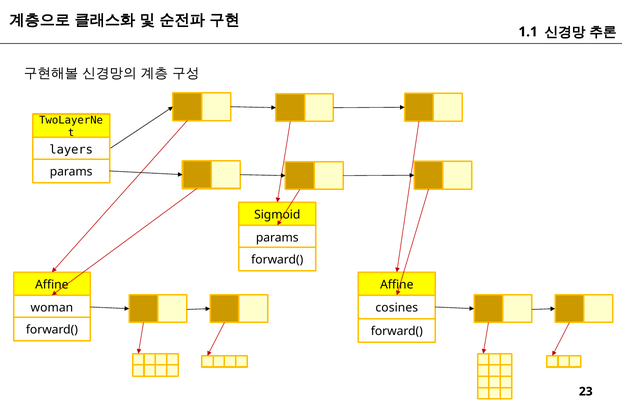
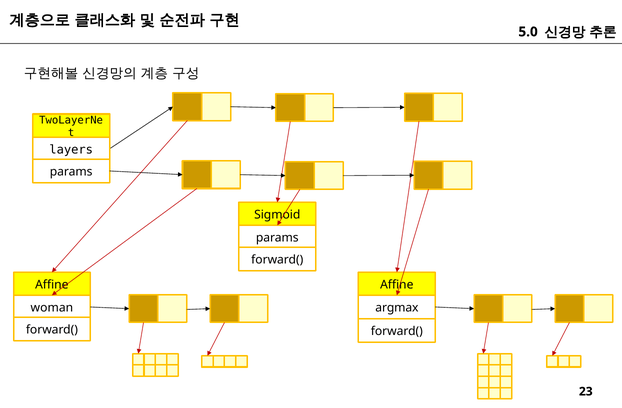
1.1: 1.1 -> 5.0
cosines: cosines -> argmax
